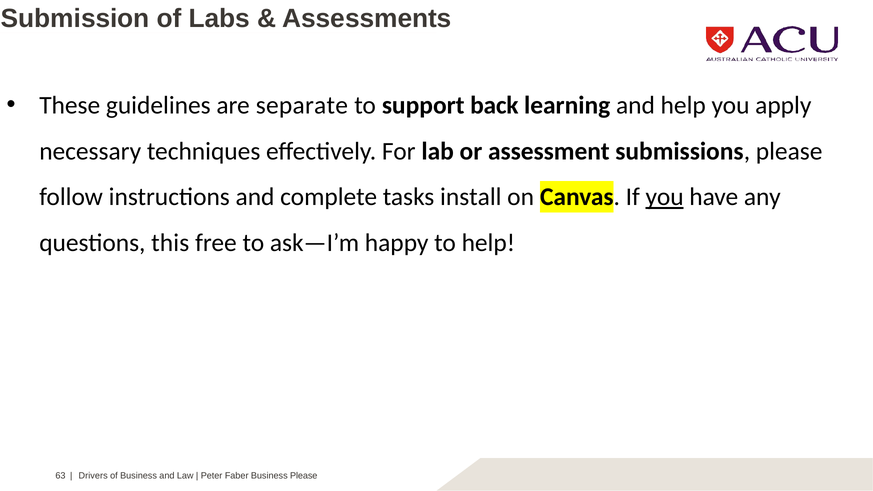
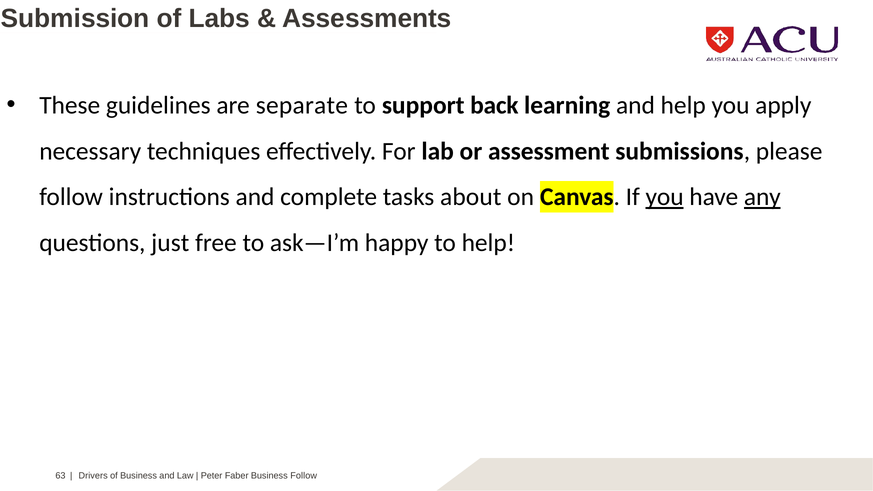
install: install -> about
any underline: none -> present
this: this -> just
Business Please: Please -> Follow
